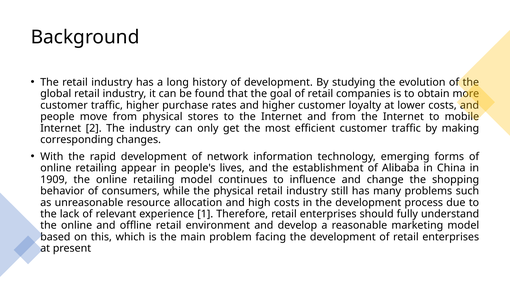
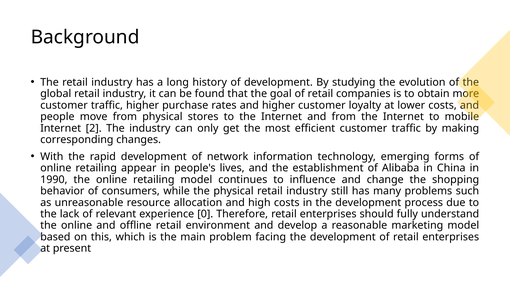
1909: 1909 -> 1990
1: 1 -> 0
